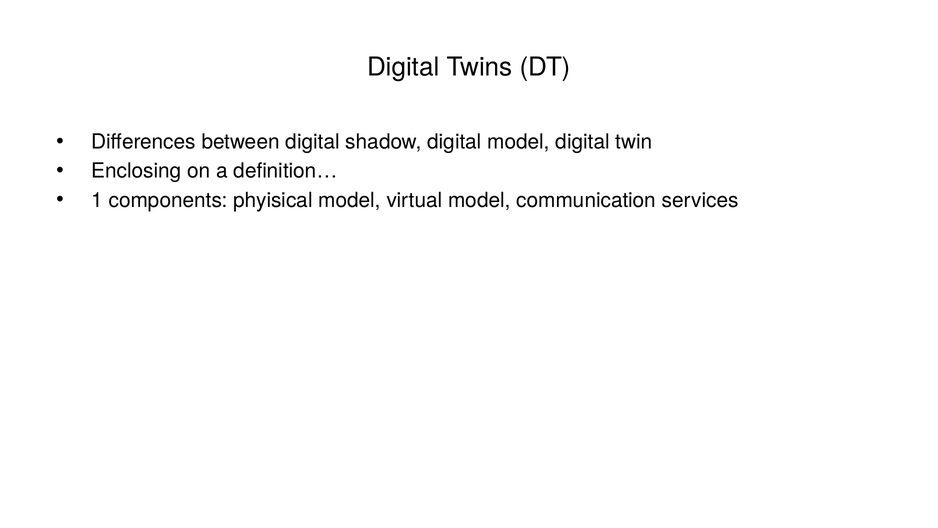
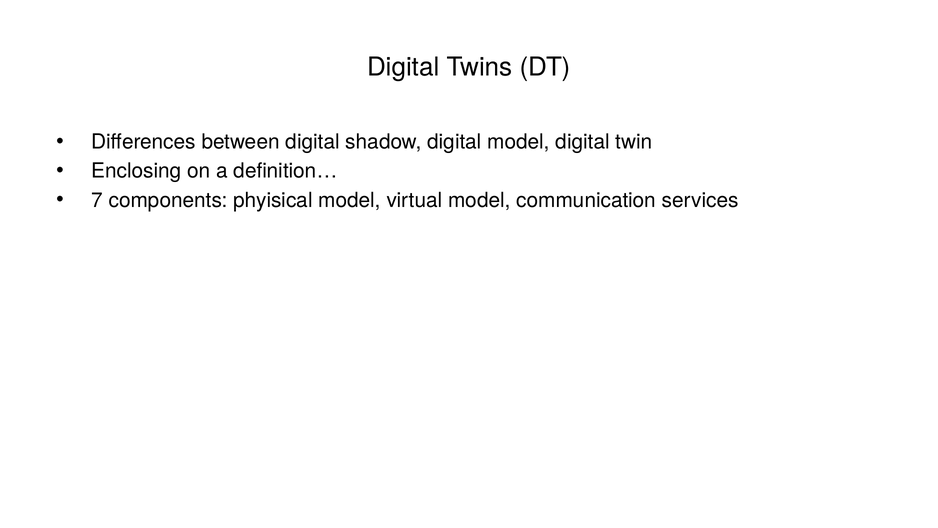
1: 1 -> 7
